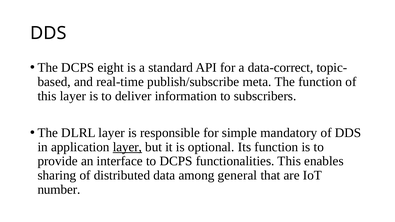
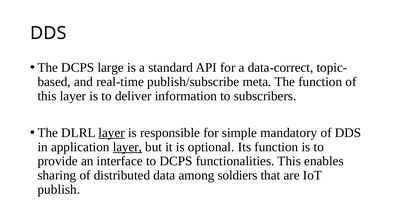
eight: eight -> large
layer at (112, 133) underline: none -> present
general: general -> soldiers
number: number -> publish
